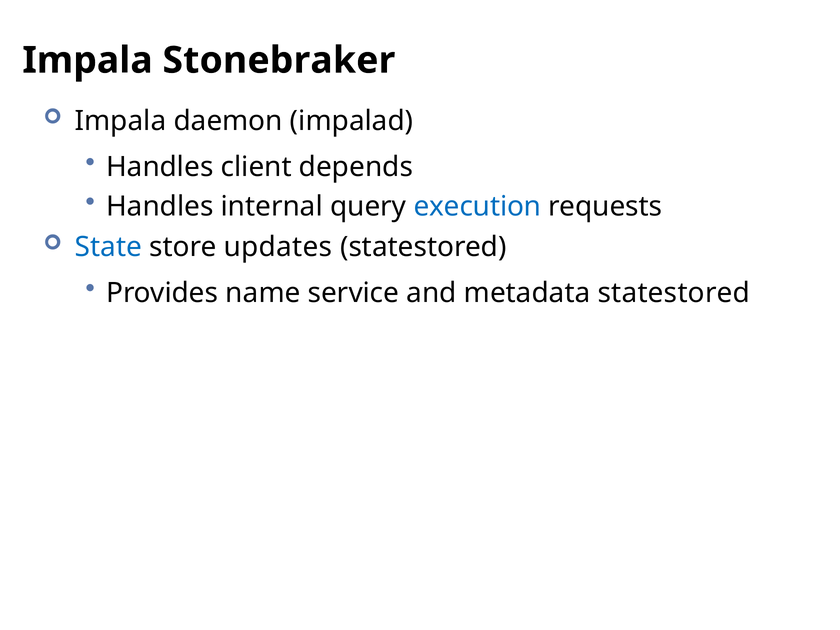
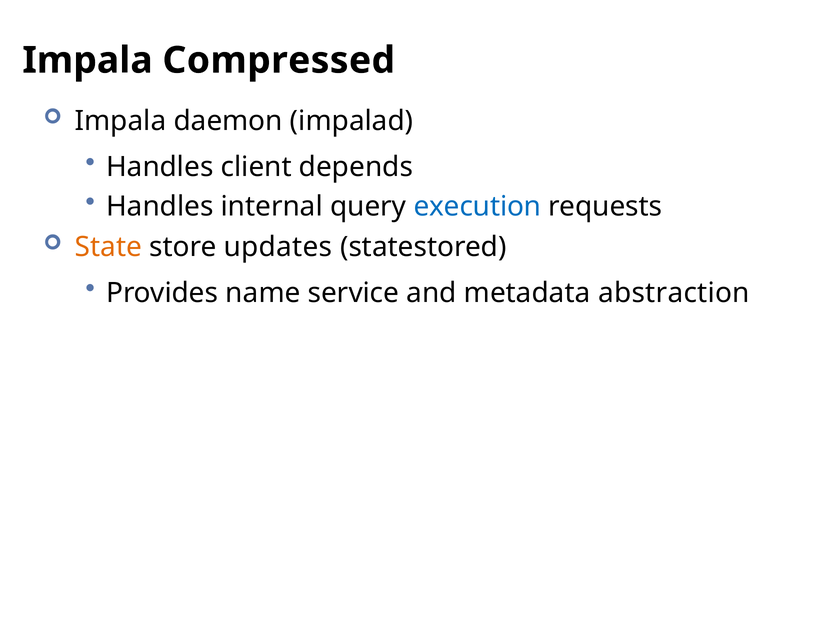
Stonebraker: Stonebraker -> Compressed
State colour: blue -> orange
metadata statestored: statestored -> abstraction
